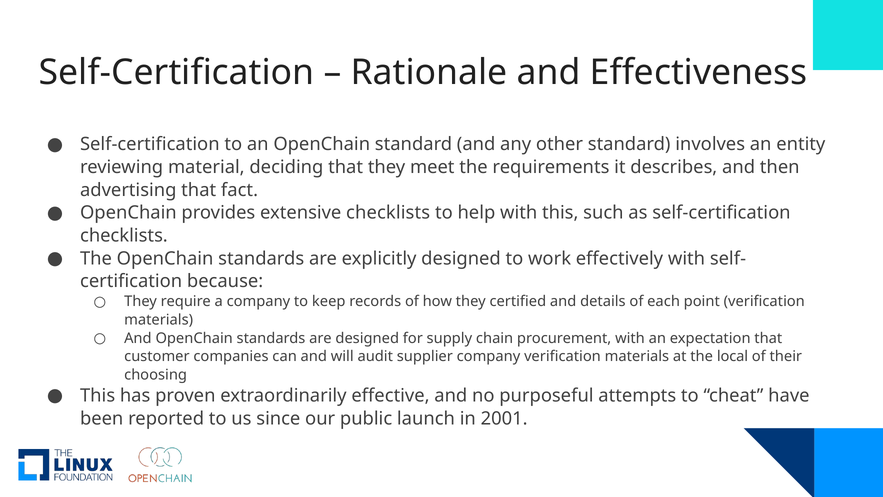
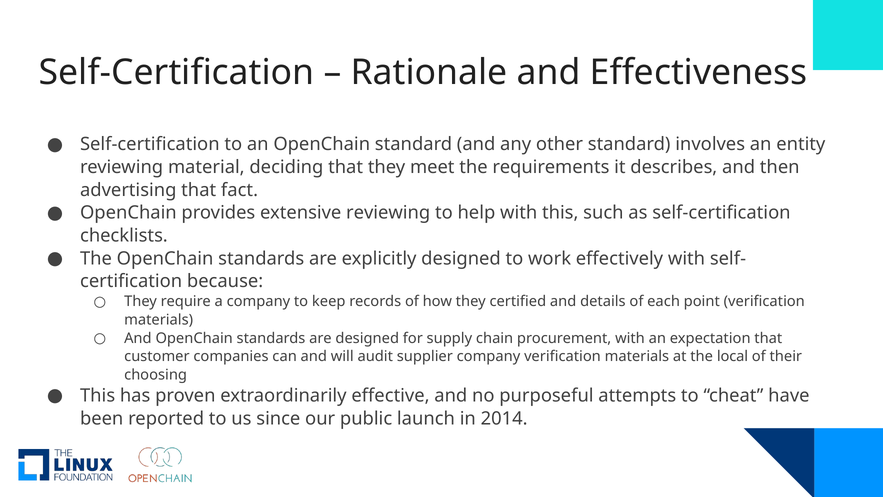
extensive checklists: checklists -> reviewing
2001: 2001 -> 2014
